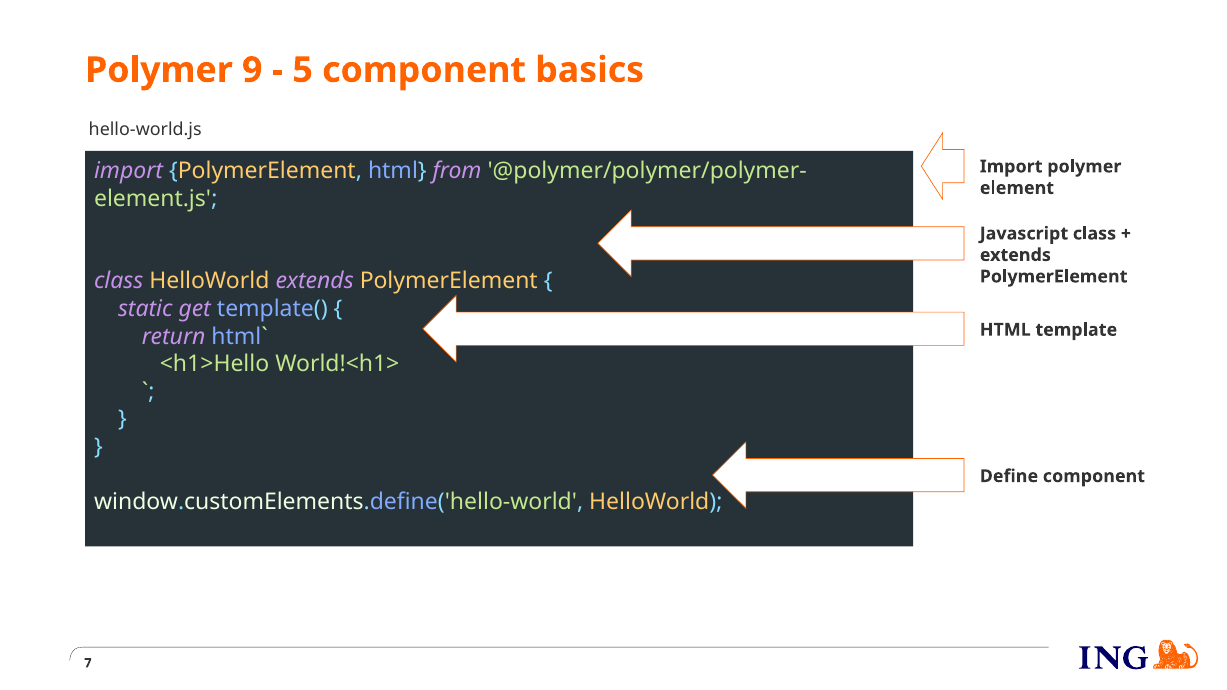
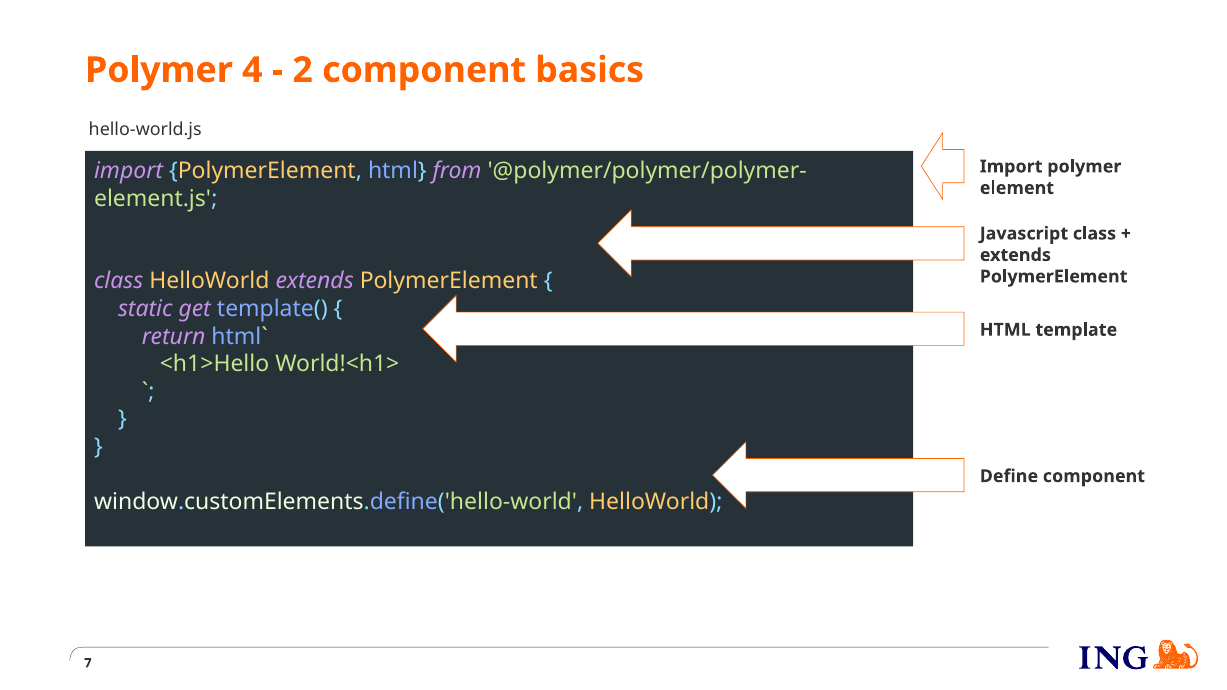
9: 9 -> 4
5: 5 -> 2
